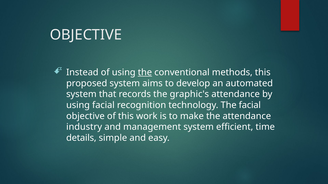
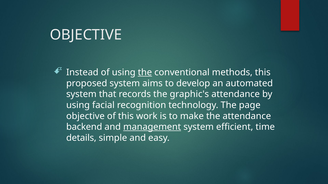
The facial: facial -> page
industry: industry -> backend
management underline: none -> present
